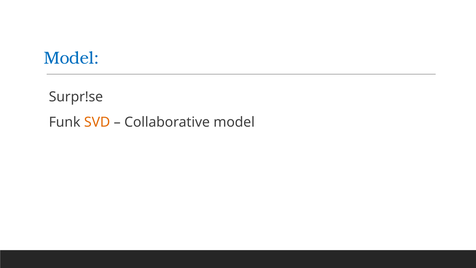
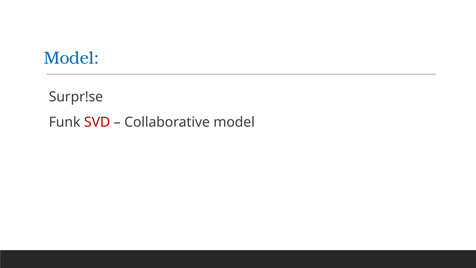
SVD colour: orange -> red
